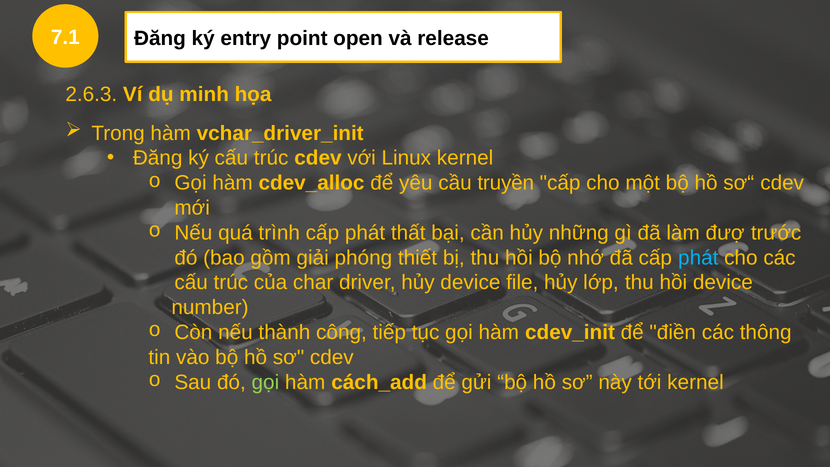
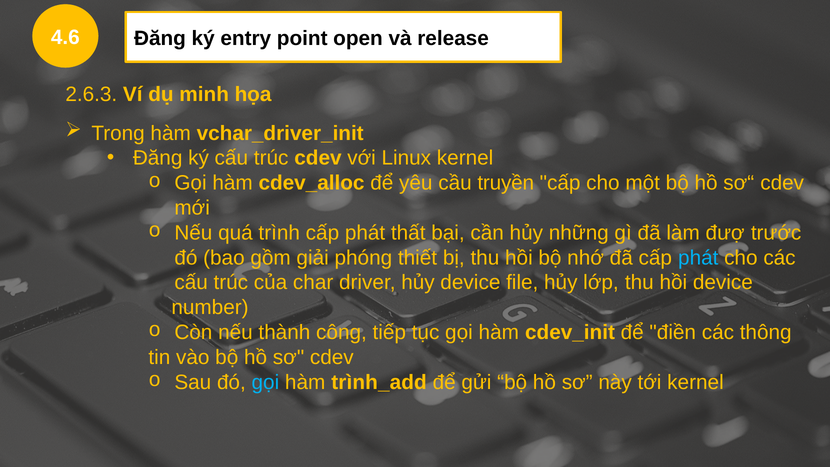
7.1: 7.1 -> 4.6
gọi at (265, 382) colour: light green -> light blue
cách_add: cách_add -> trình_add
